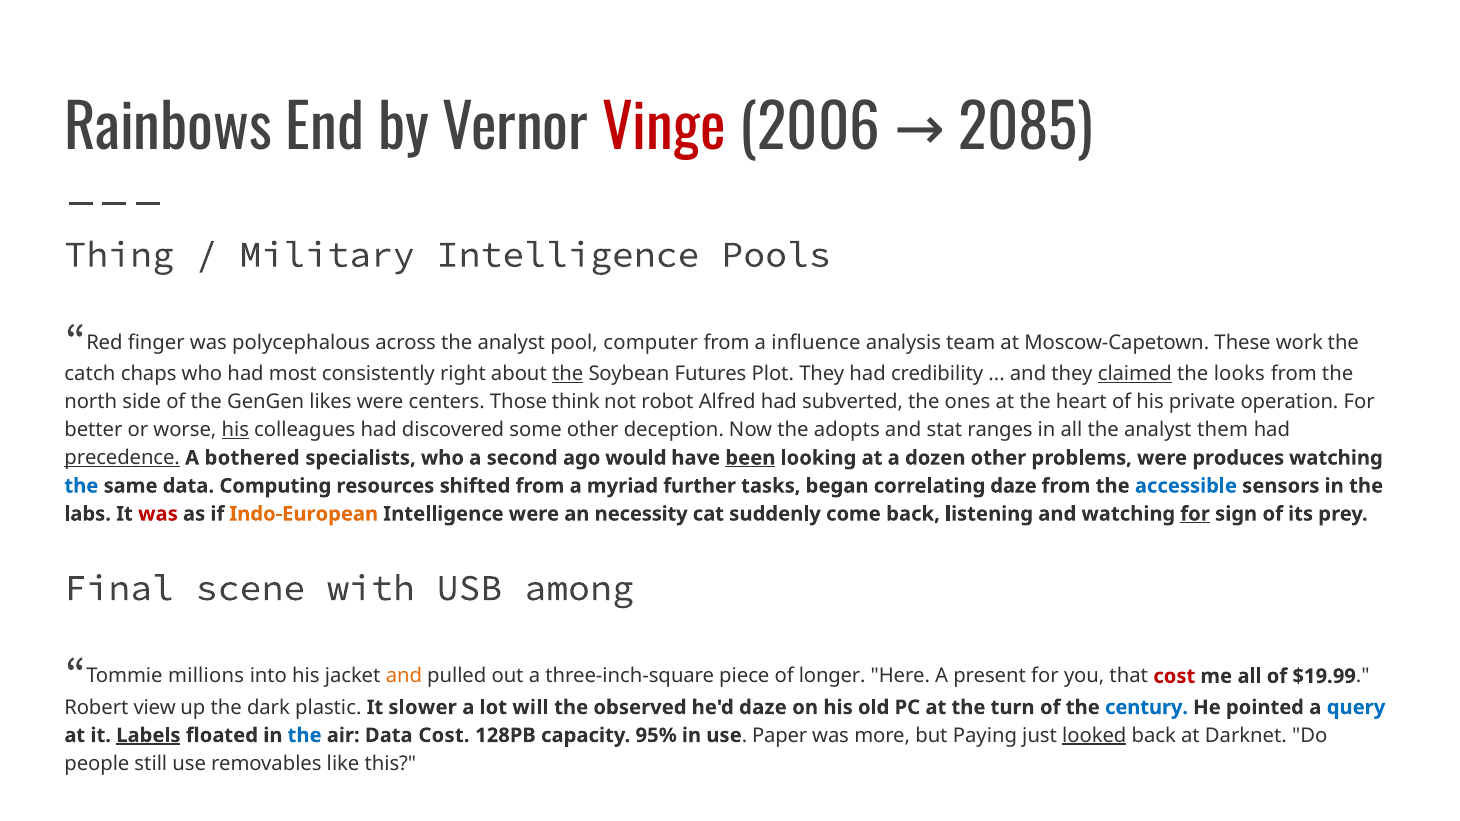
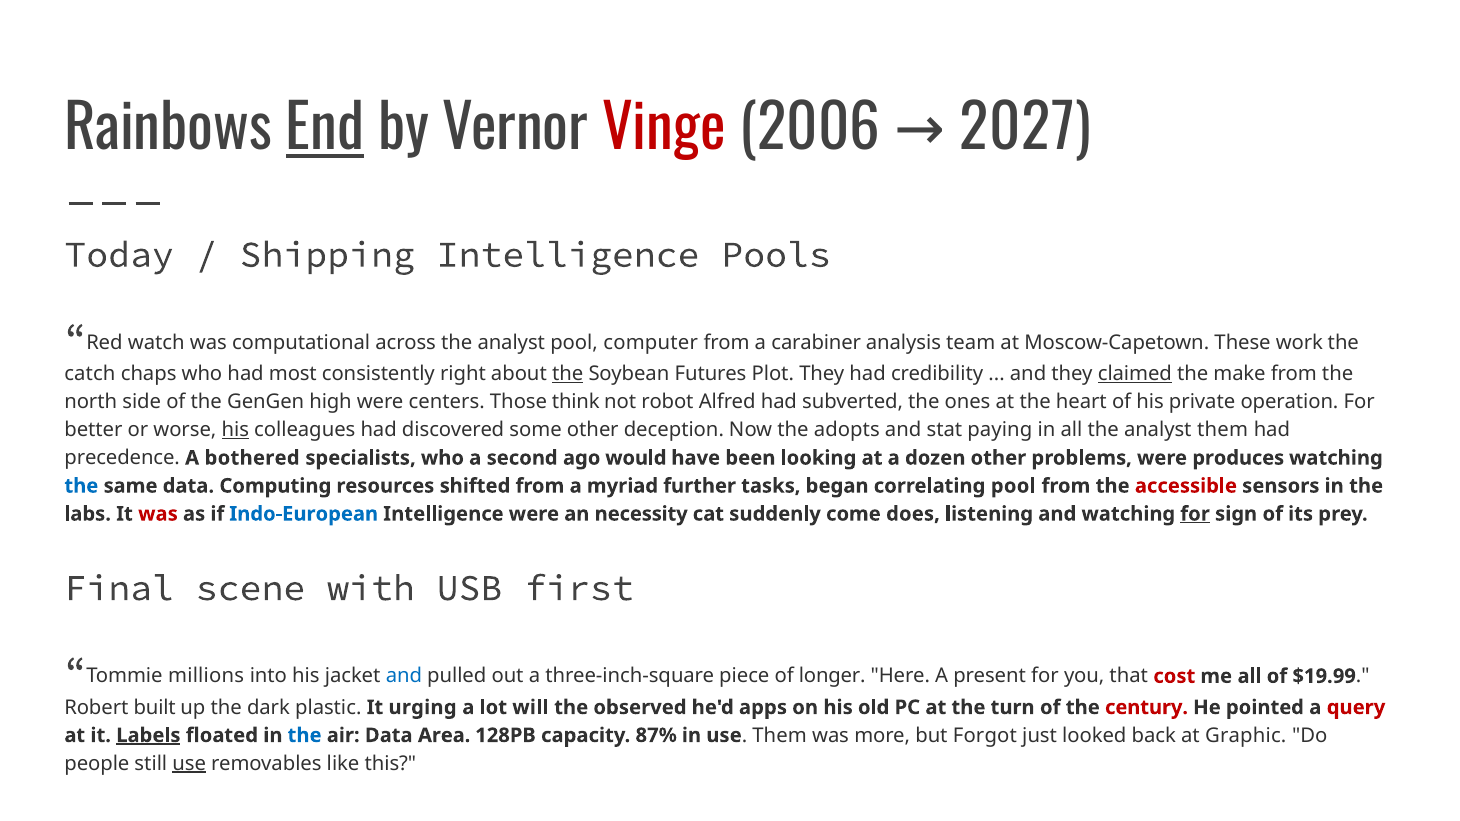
End underline: none -> present
2085: 2085 -> 2027
Thing: Thing -> Today
Military: Military -> Shipping
finger: finger -> watch
polycephalous: polycephalous -> computational
influence: influence -> carabiner
looks: looks -> make
likes: likes -> high
ranges: ranges -> paying
precedence underline: present -> none
been underline: present -> none
correlating daze: daze -> pool
accessible colour: blue -> red
Indo-European colour: orange -> blue
come back: back -> does
among: among -> first
and at (404, 676) colour: orange -> blue
view: view -> built
slower: slower -> urging
he'd daze: daze -> apps
century colour: blue -> red
query colour: blue -> red
Data Cost: Cost -> Area
95%: 95% -> 87%
use Paper: Paper -> Them
Paying: Paying -> Forgot
looked underline: present -> none
Darknet: Darknet -> Graphic
use at (189, 764) underline: none -> present
